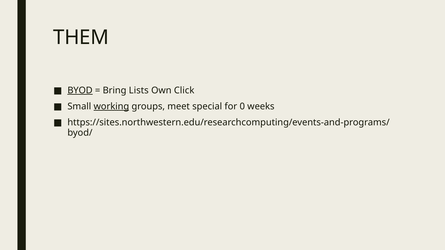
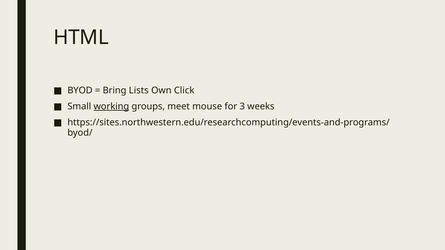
THEM: THEM -> HTML
BYOD underline: present -> none
special: special -> mouse
0: 0 -> 3
